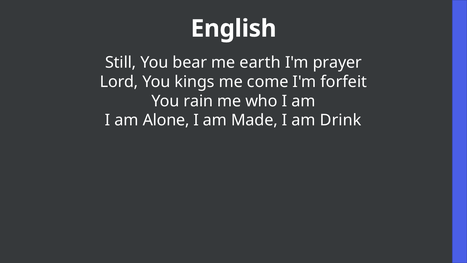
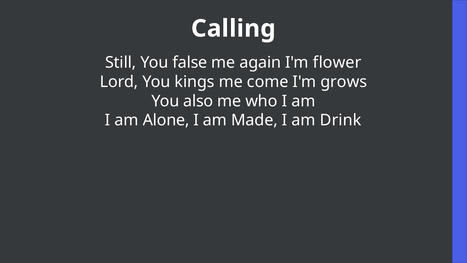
English: English -> Calling
bear: bear -> false
earth: earth -> again
prayer: prayer -> flower
forfeit: forfeit -> grows
rain: rain -> also
